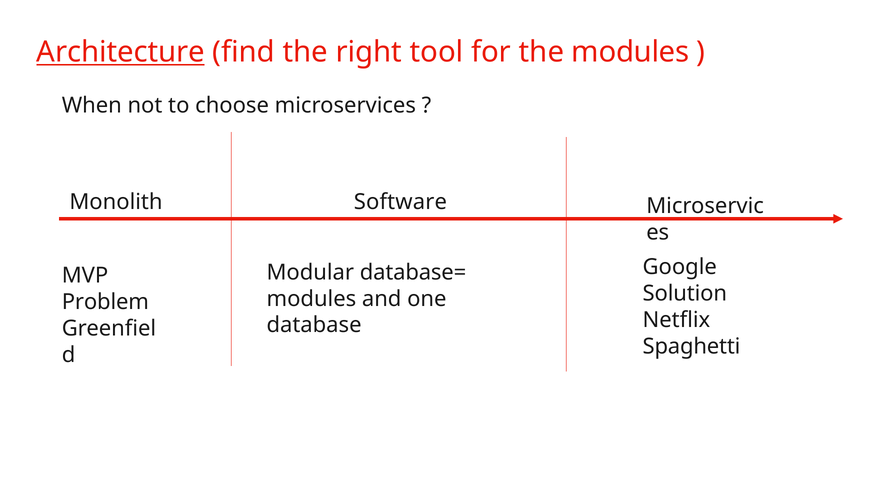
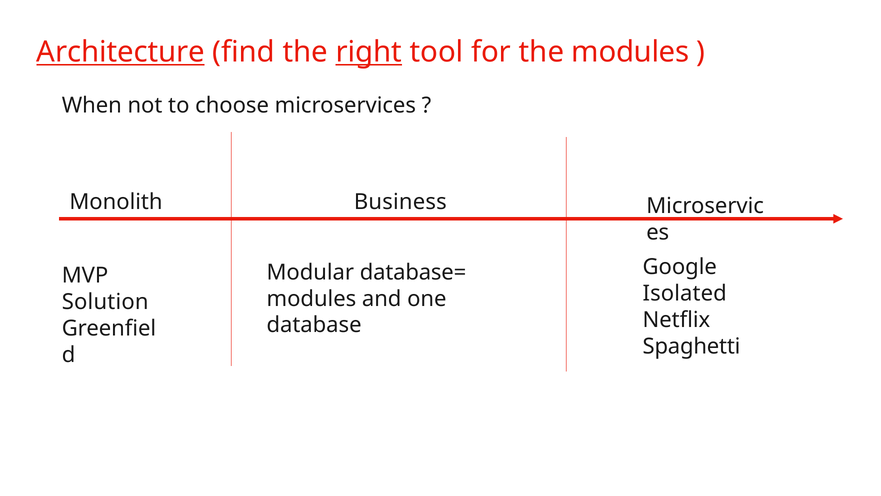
right underline: none -> present
Software: Software -> Business
Solution: Solution -> Isolated
Problem: Problem -> Solution
